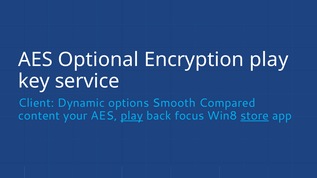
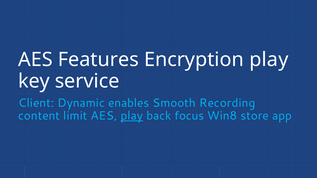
Optional: Optional -> Features
options: options -> enables
Compared: Compared -> Recording
your: your -> limit
store underline: present -> none
